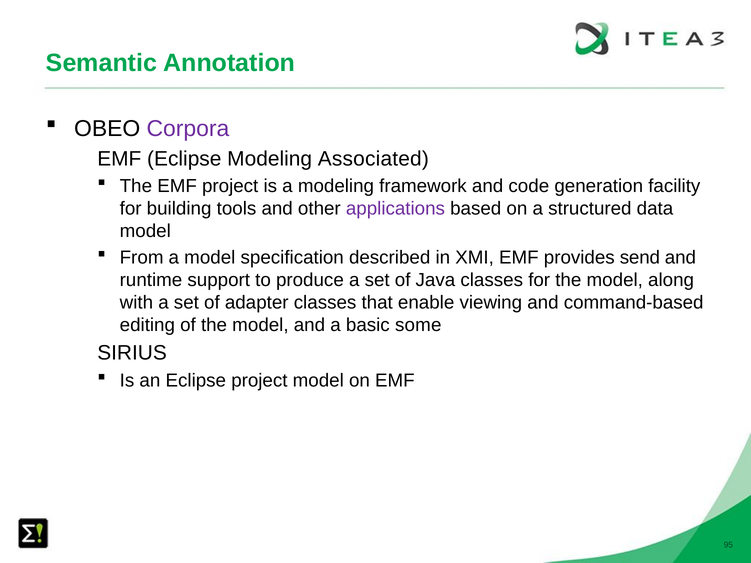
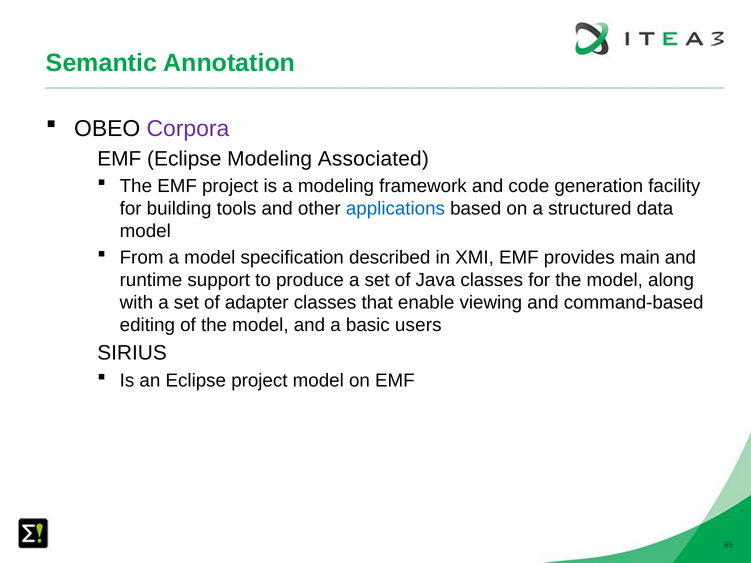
applications colour: purple -> blue
send: send -> main
some: some -> users
